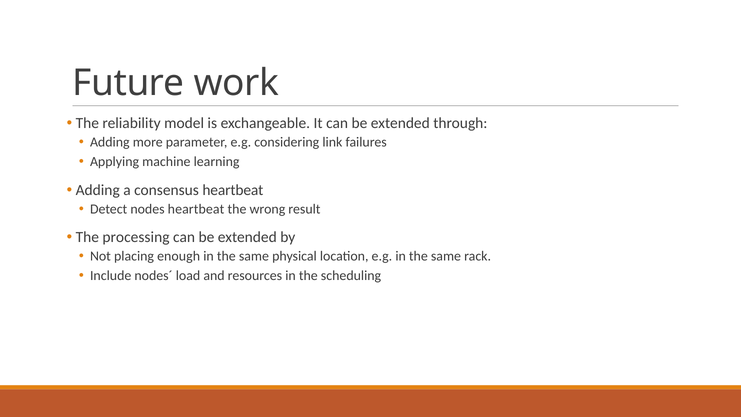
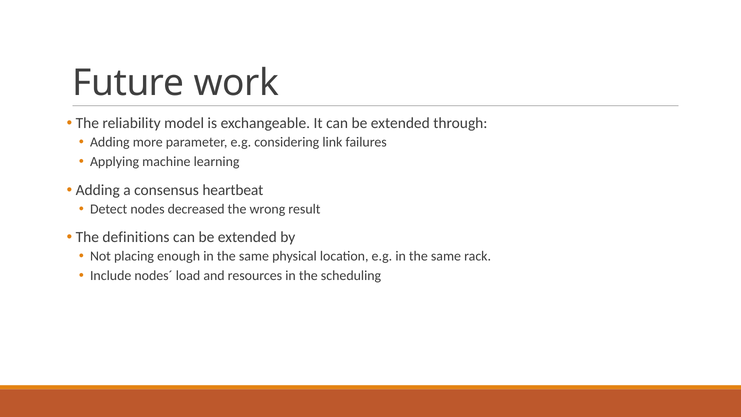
nodes heartbeat: heartbeat -> decreased
processing: processing -> definitions
